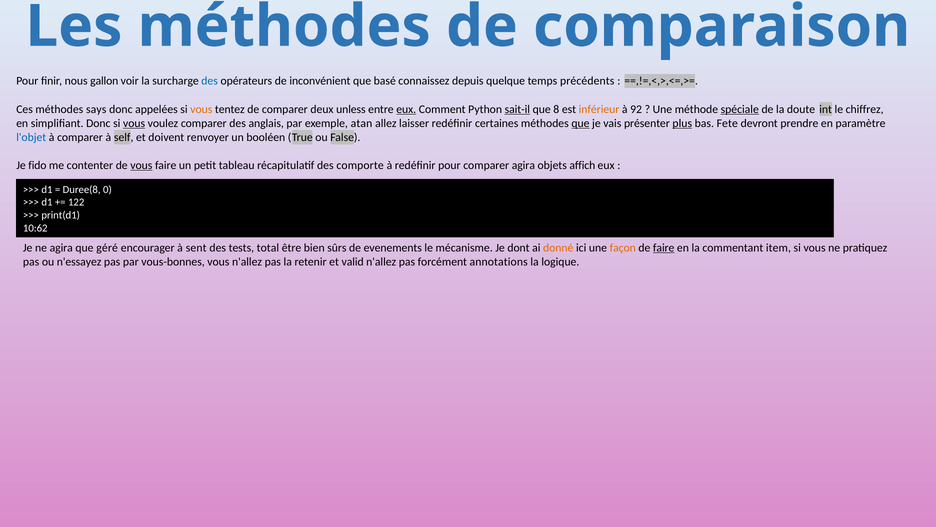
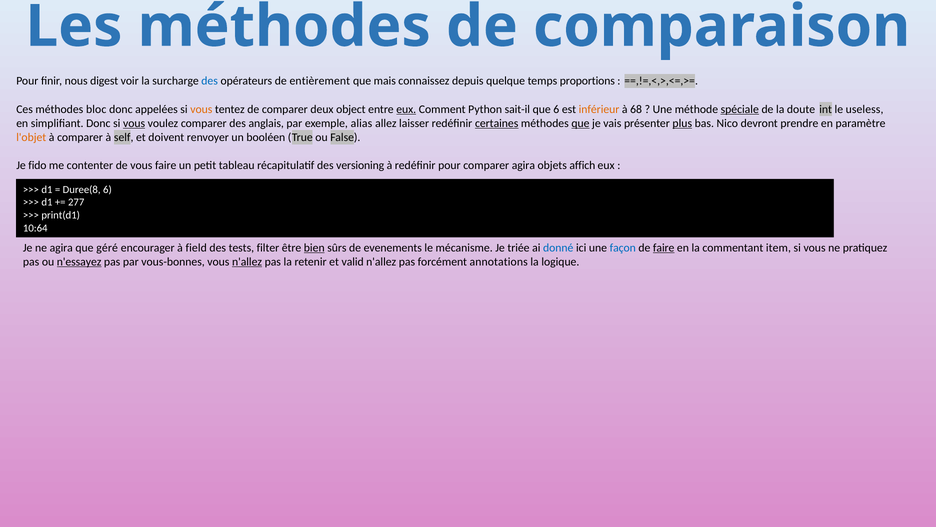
gallon: gallon -> digest
inconvénient: inconvénient -> entièrement
basé: basé -> mais
précédents: précédents -> proportions
says: says -> bloc
unless: unless -> object
sait-il underline: present -> none
que 8: 8 -> 6
92: 92 -> 68
chiffrez: chiffrez -> useless
atan: atan -> alias
certaines underline: none -> present
Fete: Fete -> Nico
l'objet colour: blue -> orange
vous at (141, 165) underline: present -> none
comporte: comporte -> versioning
Duree(8 0: 0 -> 6
122: 122 -> 277
10:62: 10:62 -> 10:64
sent: sent -> field
total: total -> filter
bien underline: none -> present
dont: dont -> triée
donné colour: orange -> blue
façon colour: orange -> blue
n'essayez underline: none -> present
n'allez at (247, 262) underline: none -> present
